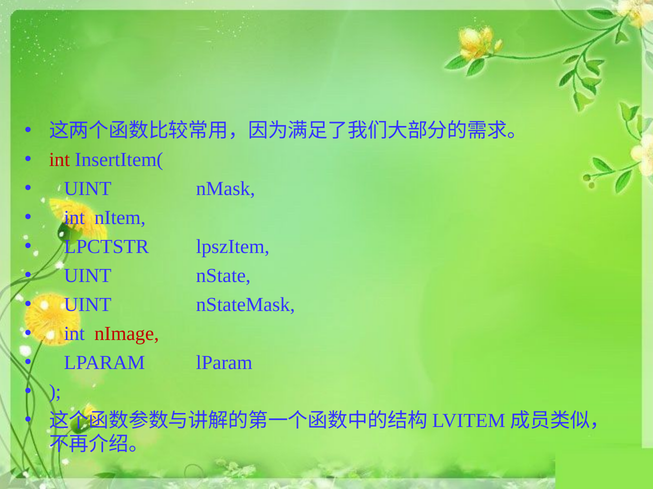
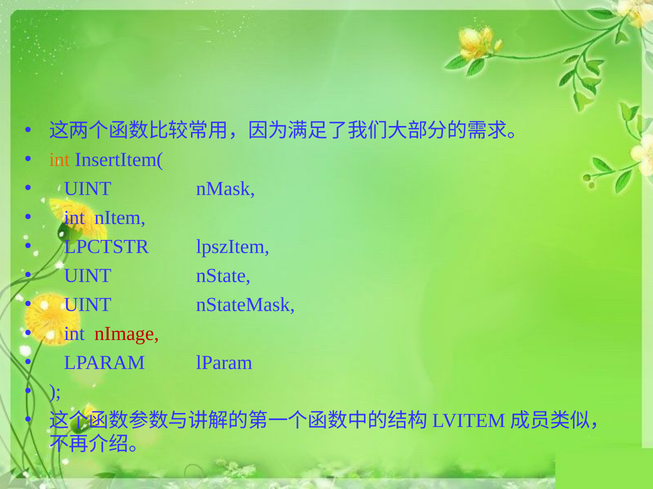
int at (59, 160) colour: red -> orange
